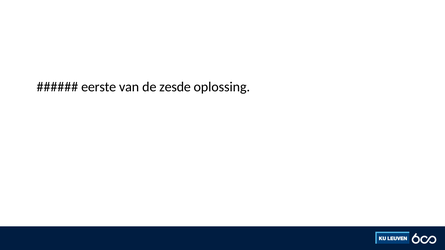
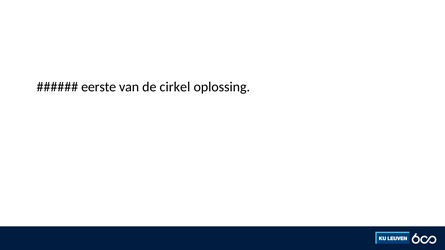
zesde: zesde -> cirkel
